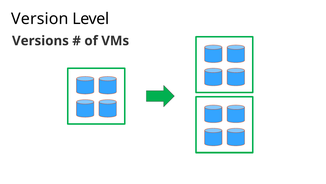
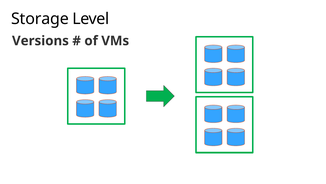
Version: Version -> Storage
